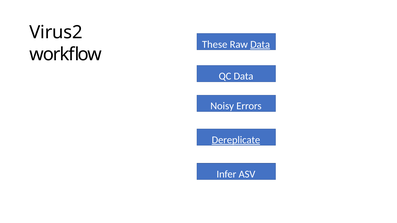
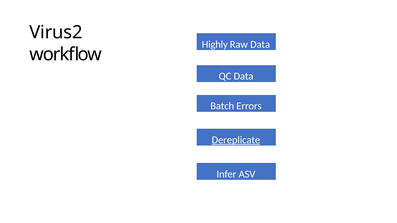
These: These -> Highly
Data at (260, 44) underline: present -> none
Noisy: Noisy -> Batch
